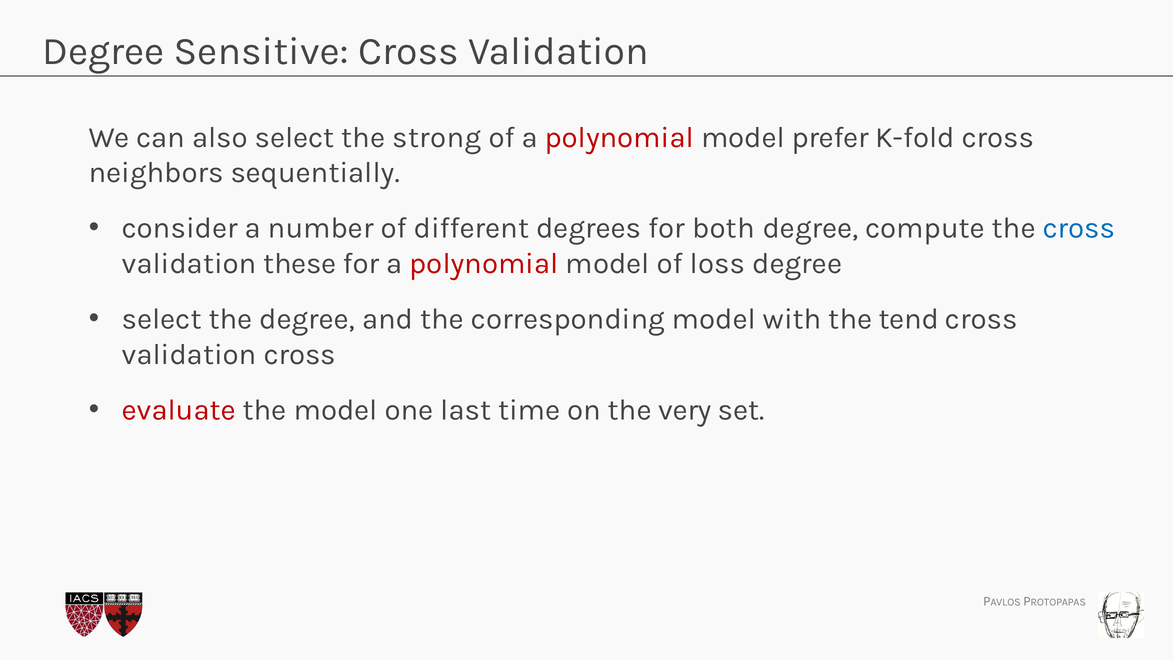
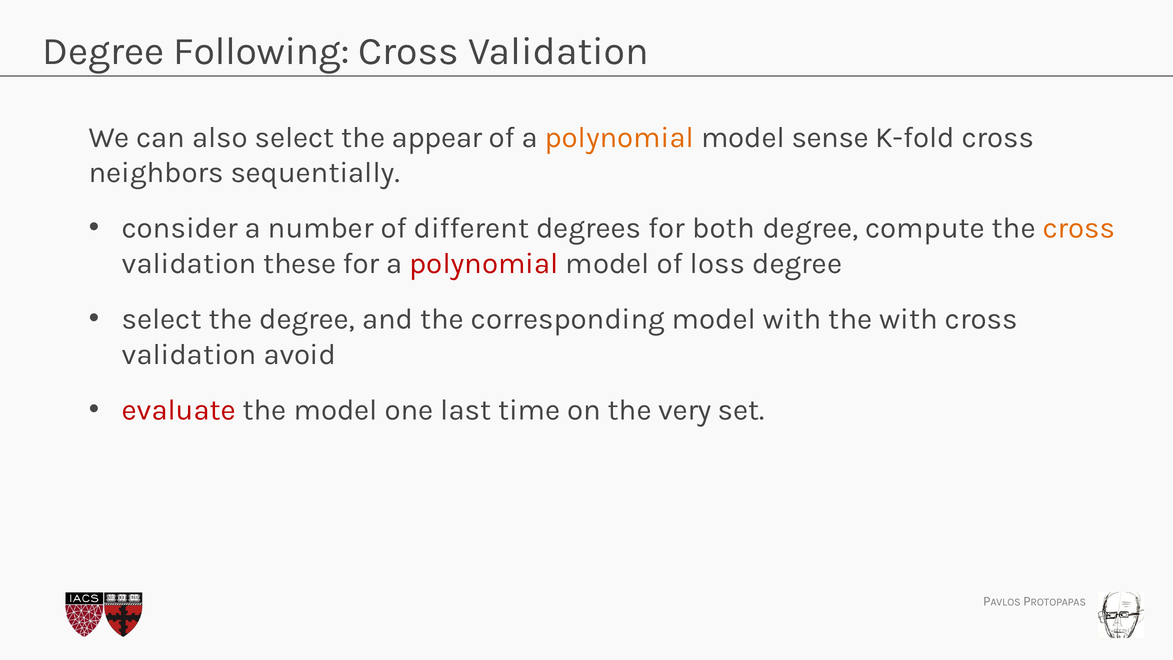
Sensitive: Sensitive -> Following
strong: strong -> appear
polynomial at (619, 137) colour: red -> orange
prefer: prefer -> sense
cross at (1079, 228) colour: blue -> orange
the tend: tend -> with
validation cross: cross -> avoid
